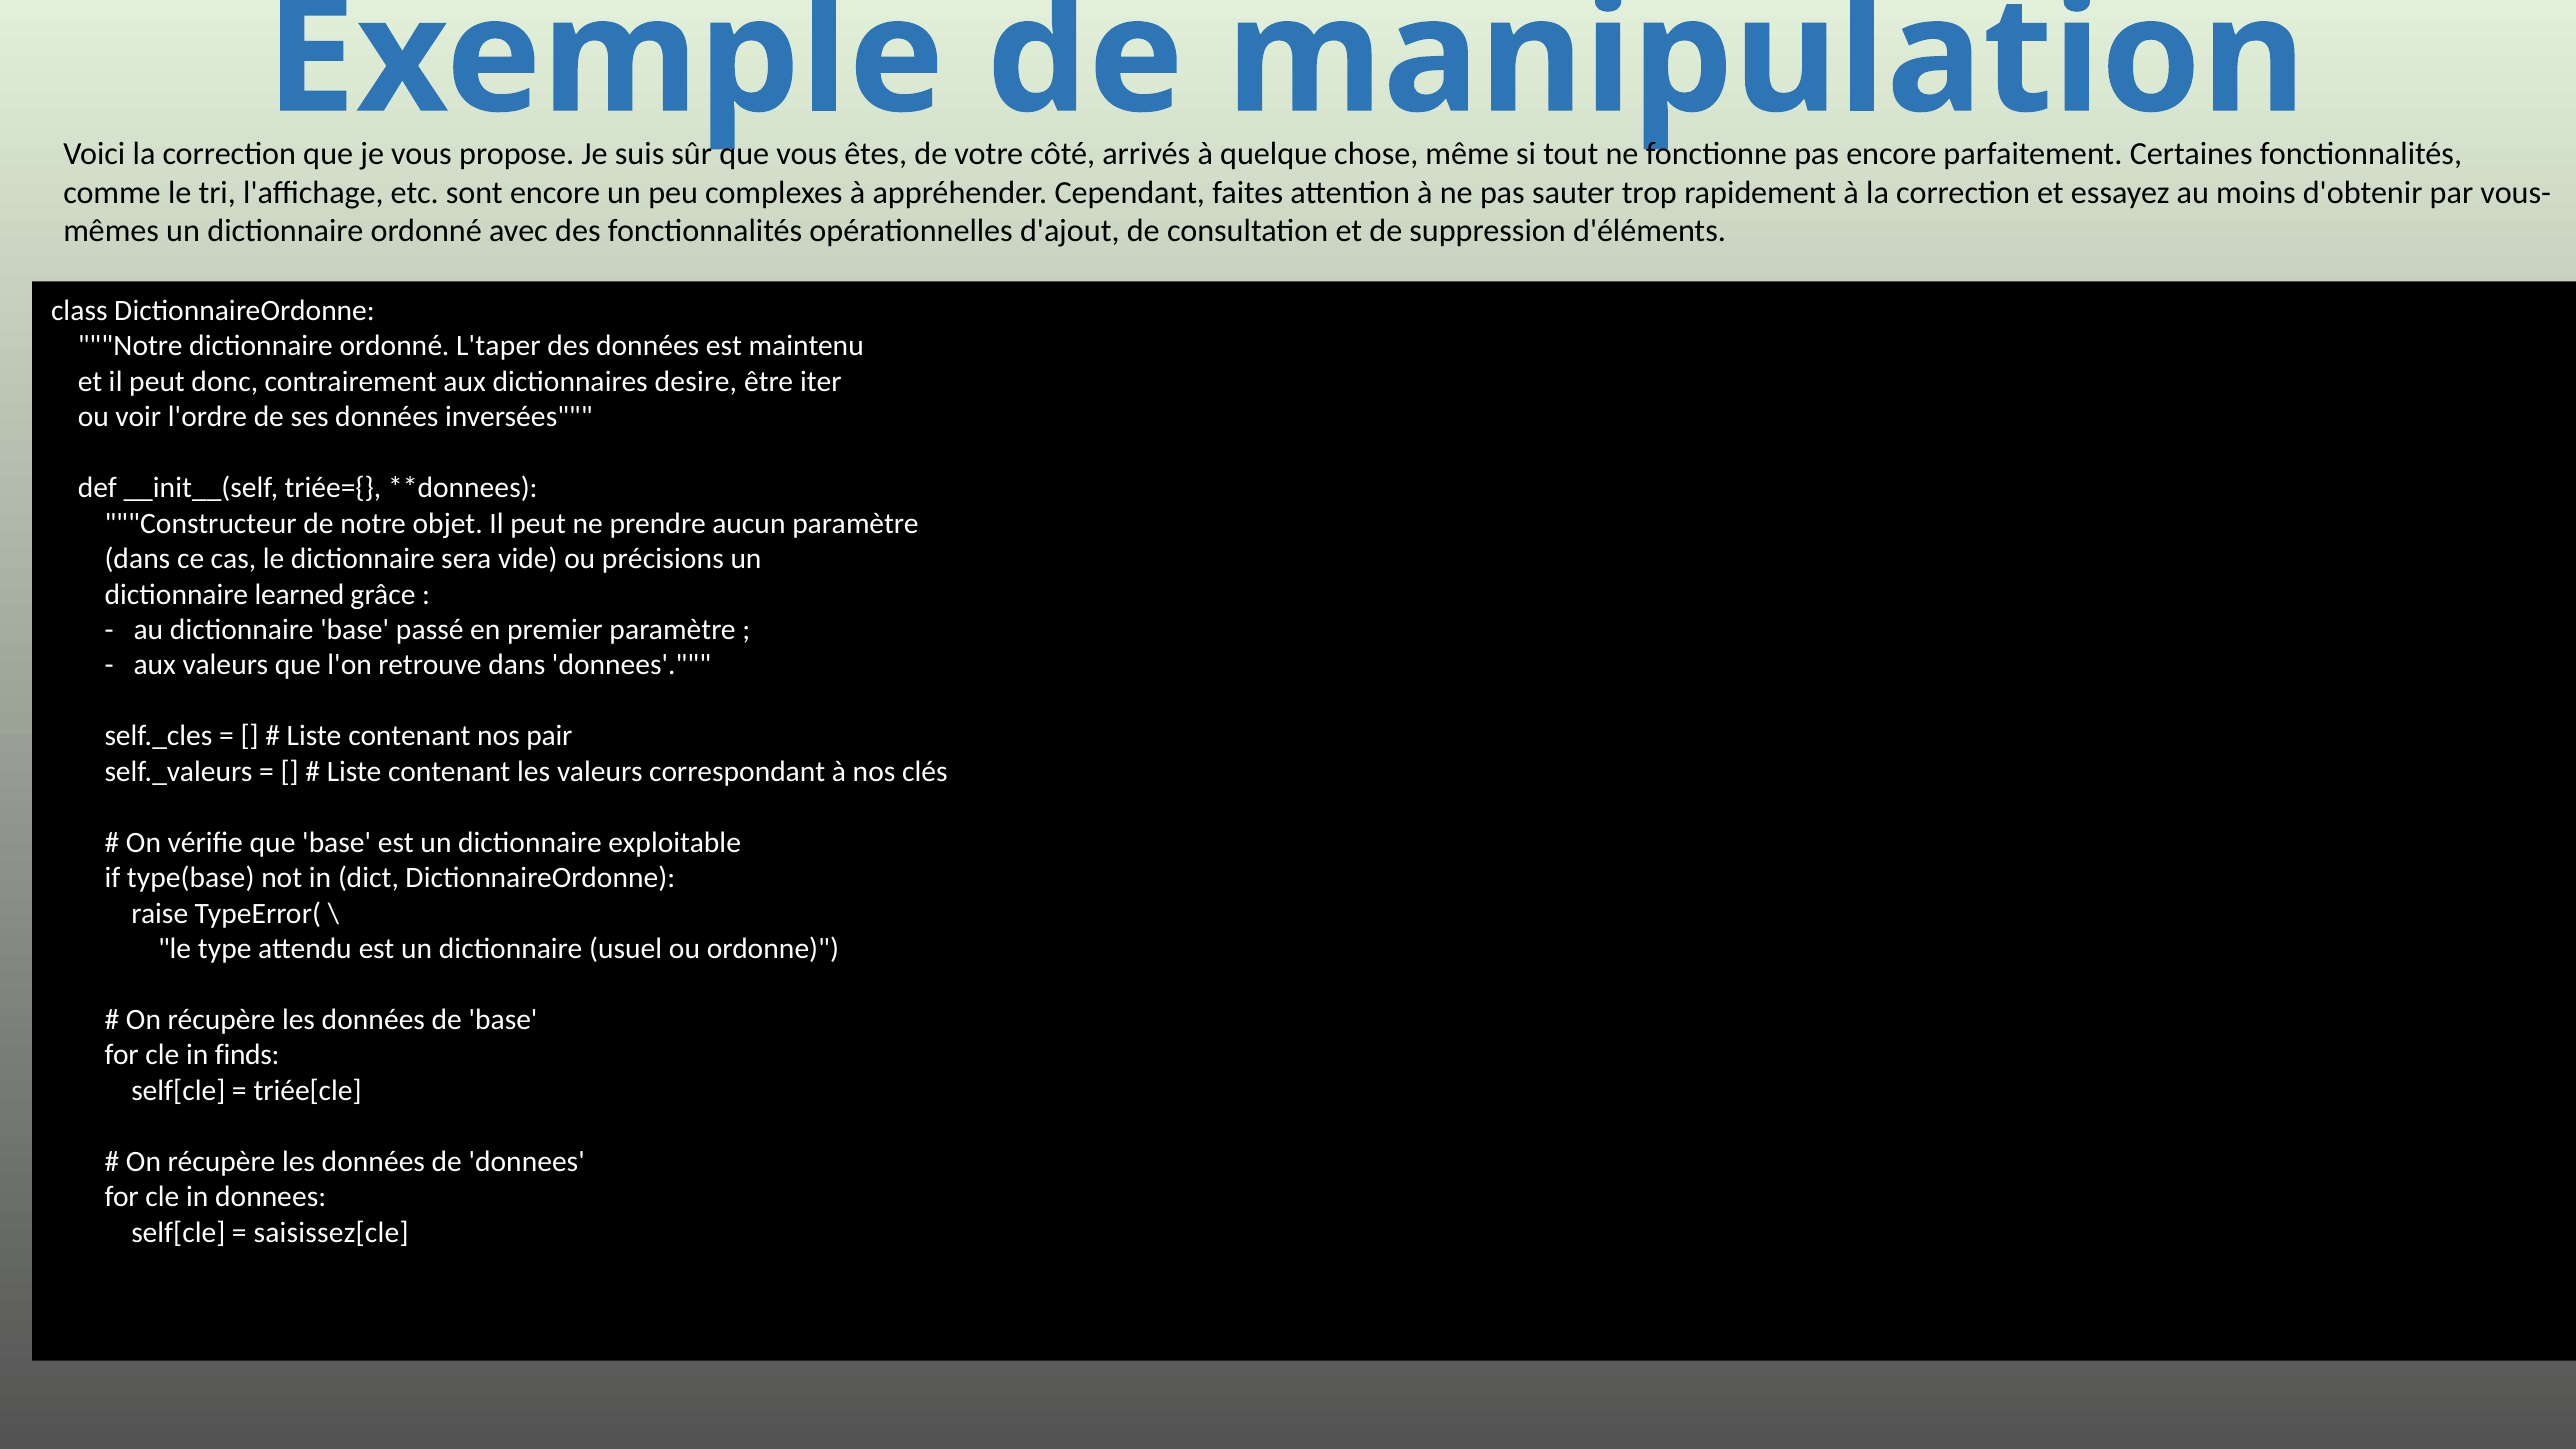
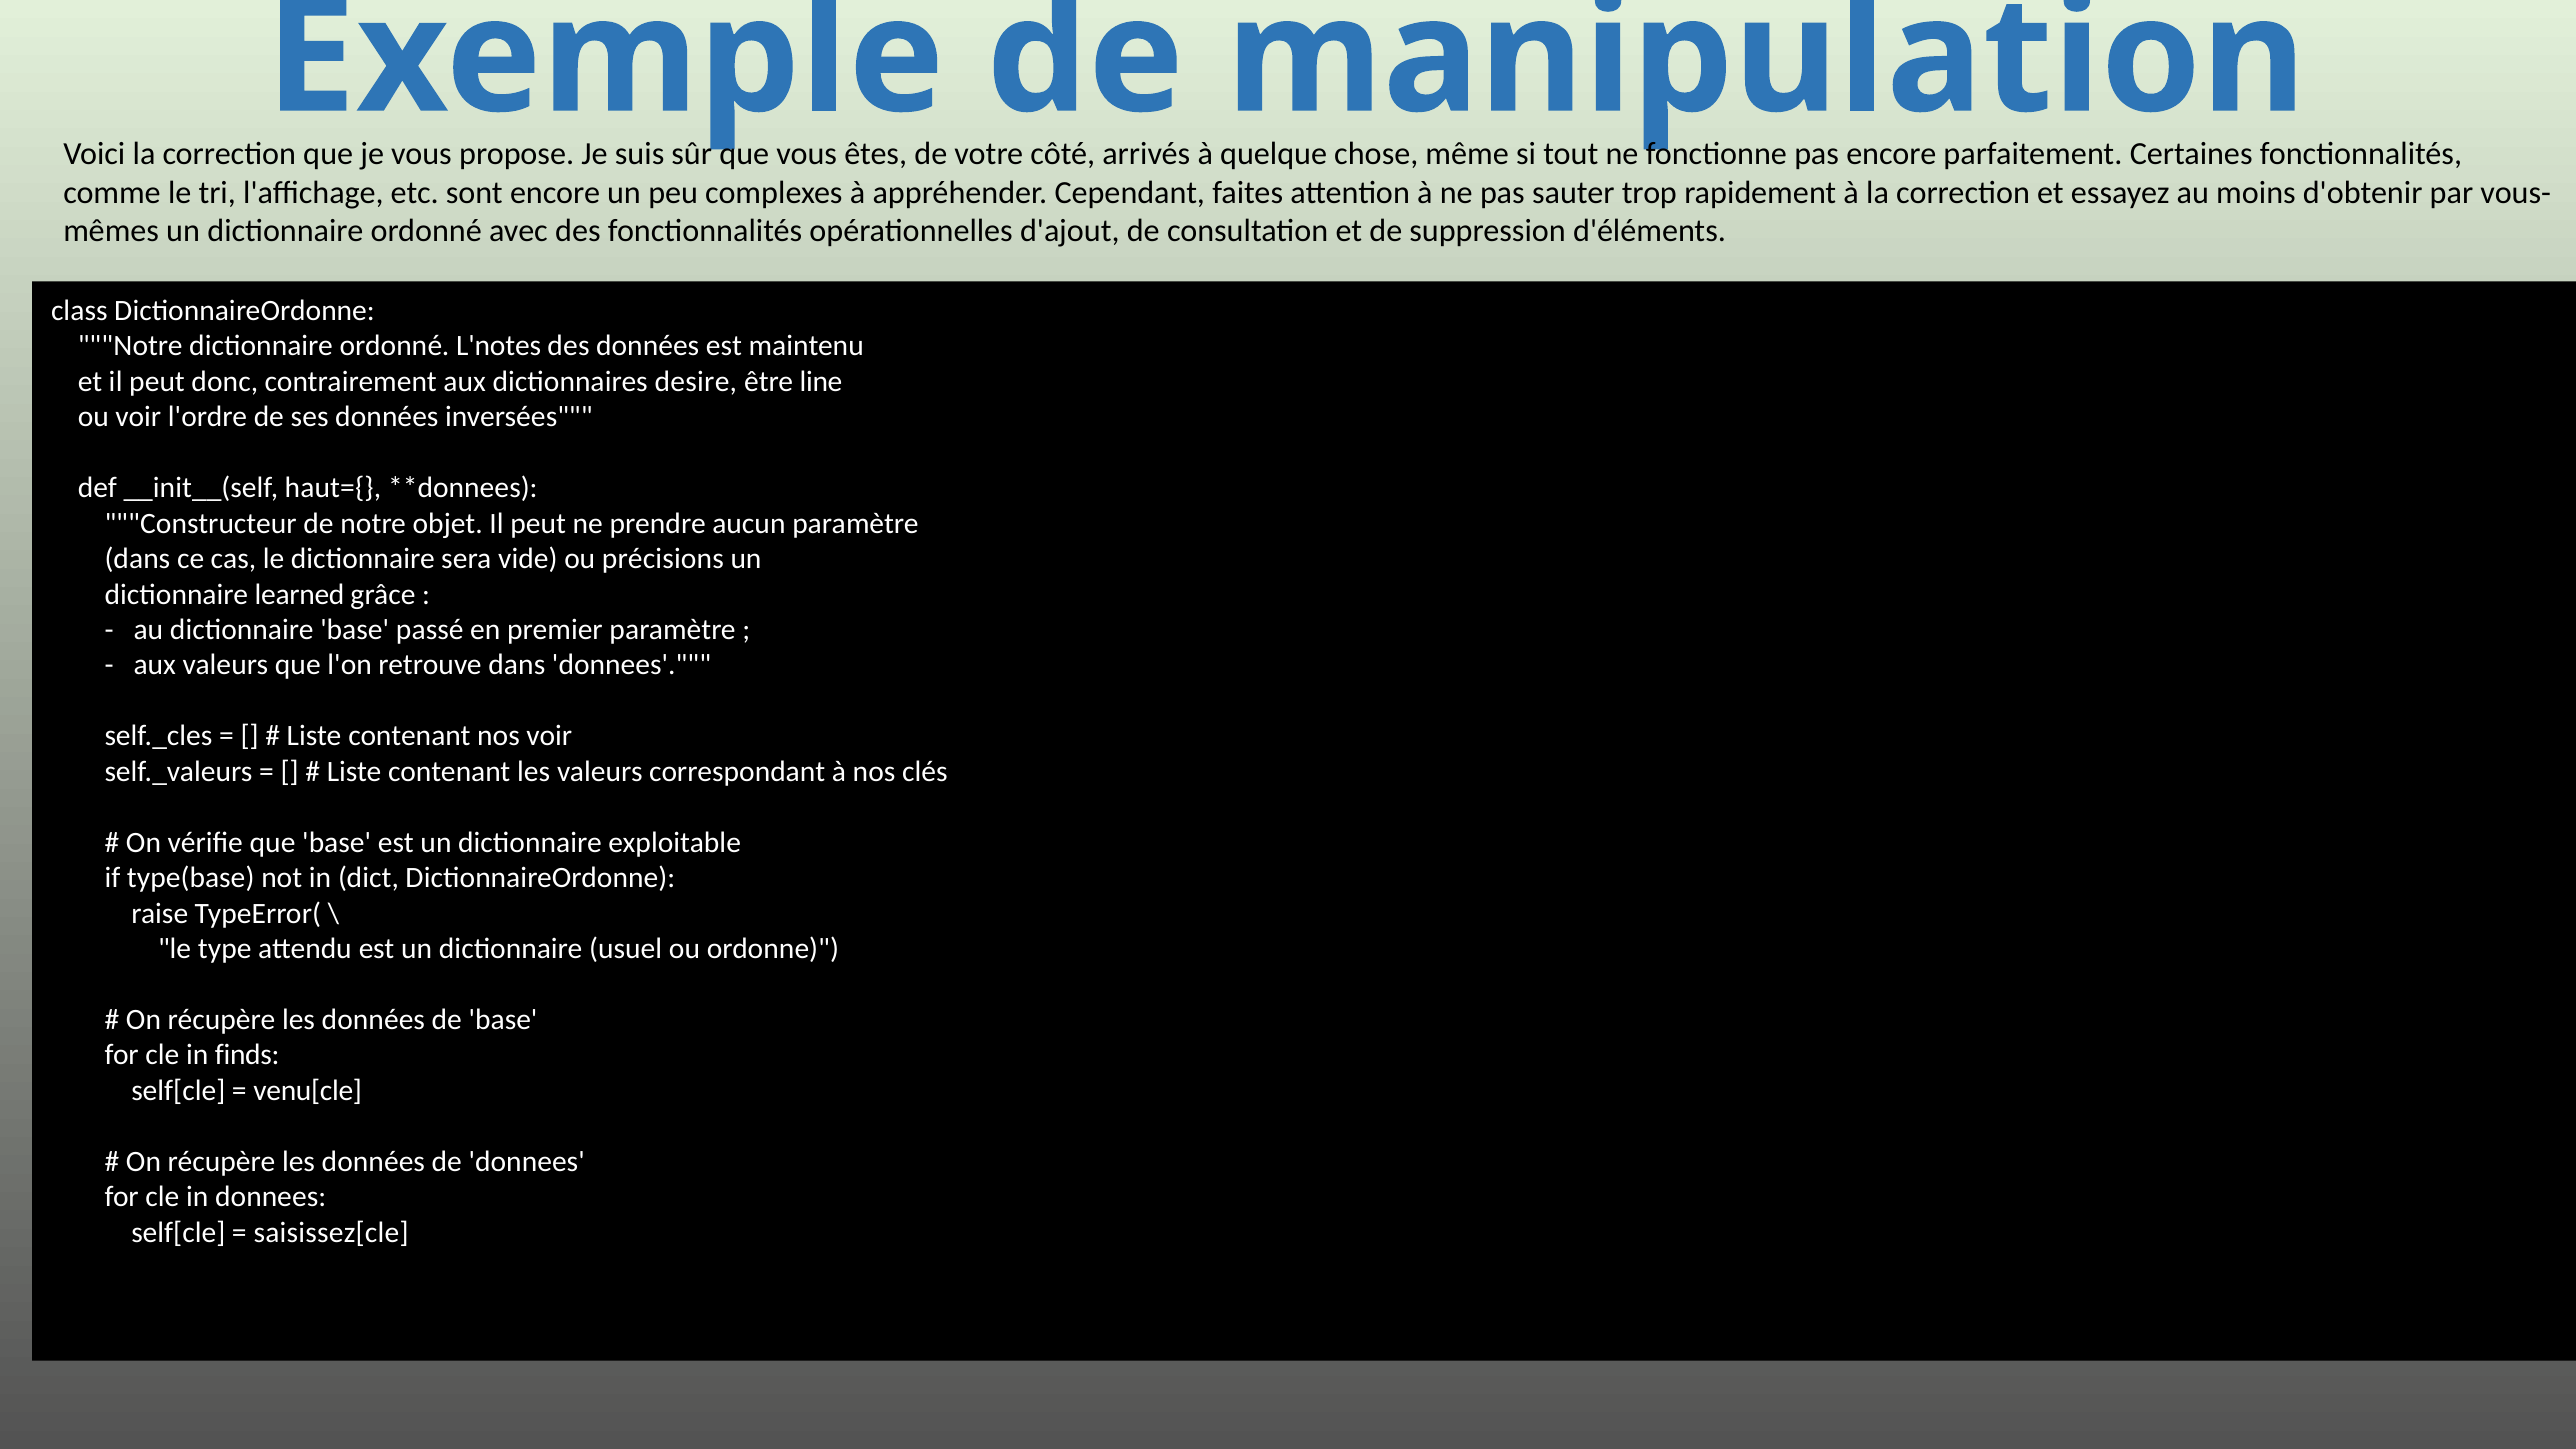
L'taper: L'taper -> L'notes
iter: iter -> line
triée={: triée={ -> haut={
nos pair: pair -> voir
triée[cle: triée[cle -> venu[cle
